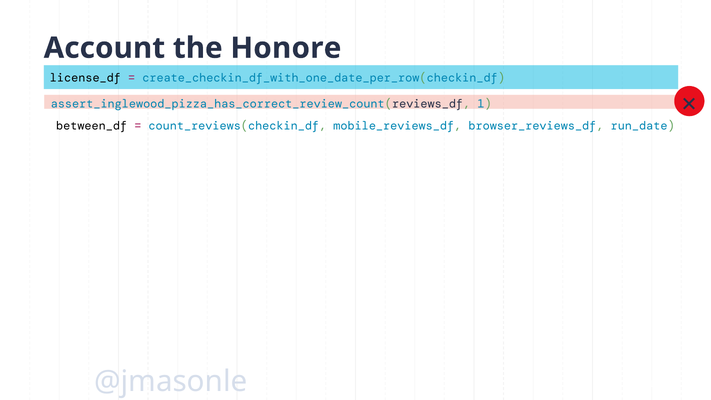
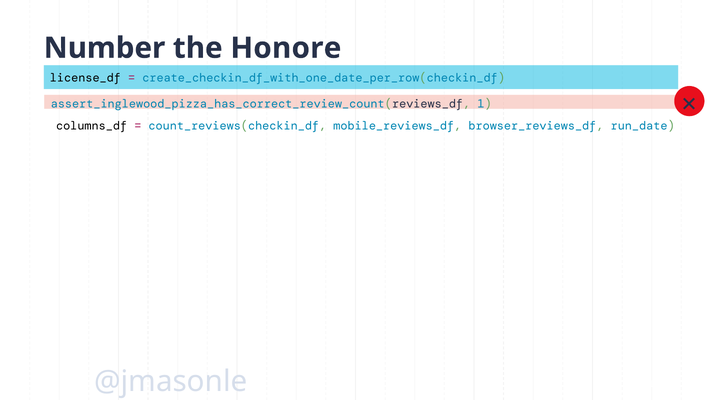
Account: Account -> Number
between_df: between_df -> columns_df
